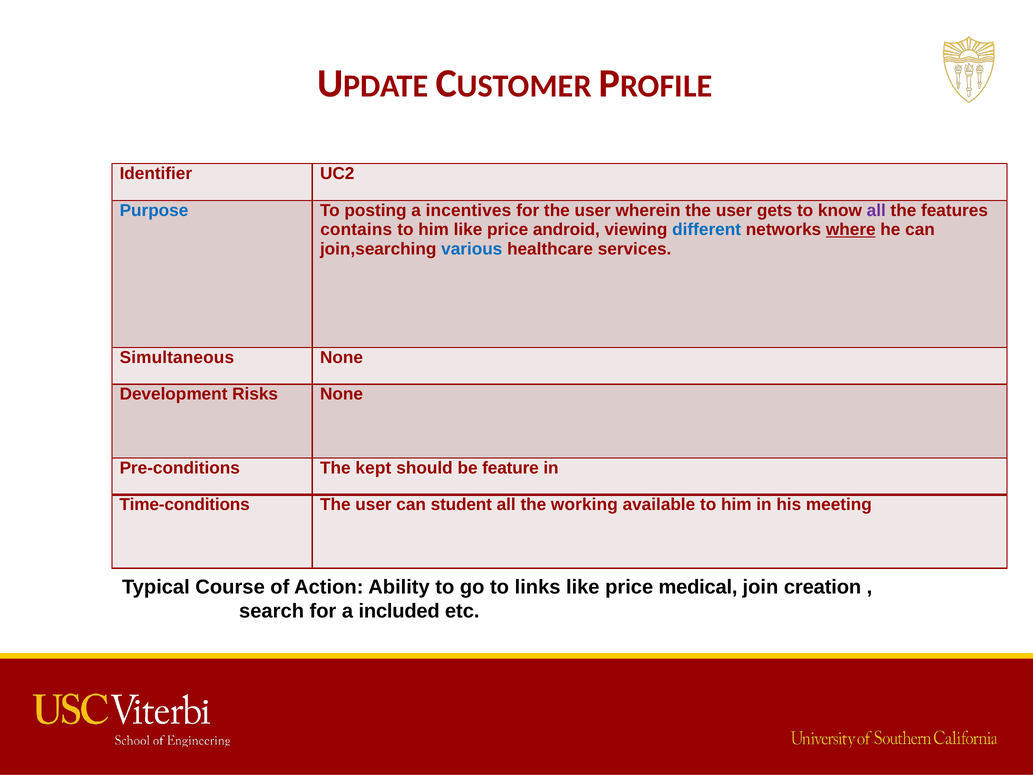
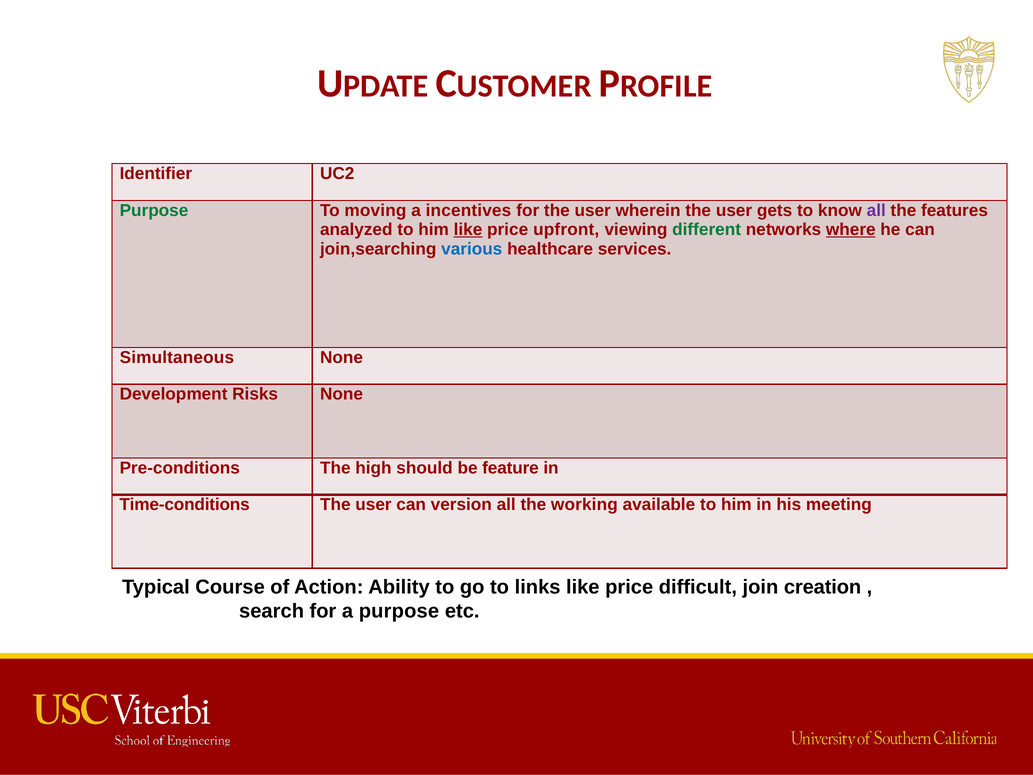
Purpose at (154, 210) colour: blue -> green
posting: posting -> moving
contains: contains -> analyzed
like at (468, 230) underline: none -> present
android: android -> upfront
different colour: blue -> green
kept: kept -> high
student: student -> version
medical: medical -> difficult
a included: included -> purpose
